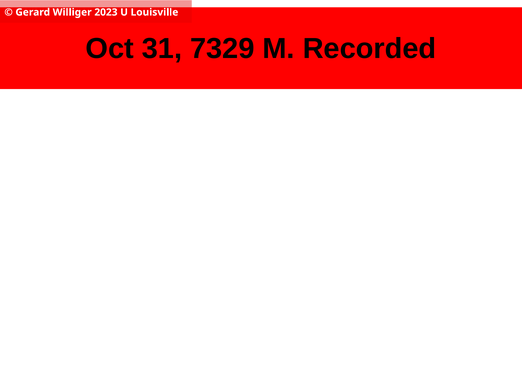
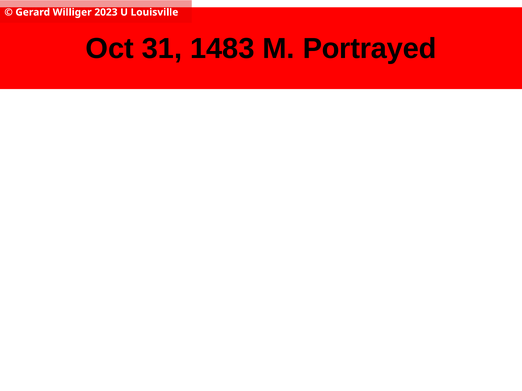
7329: 7329 -> 1483
Recorded: Recorded -> Portrayed
